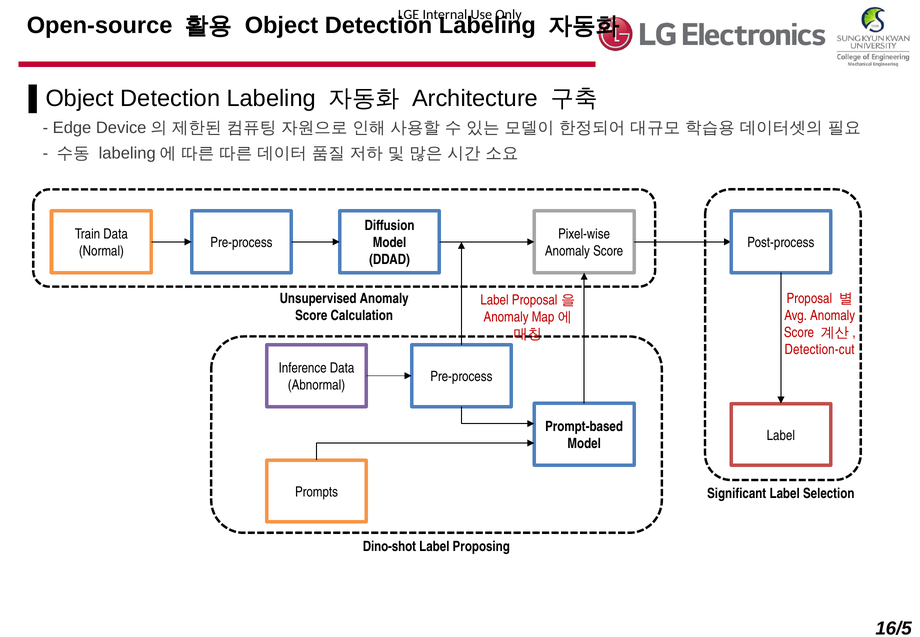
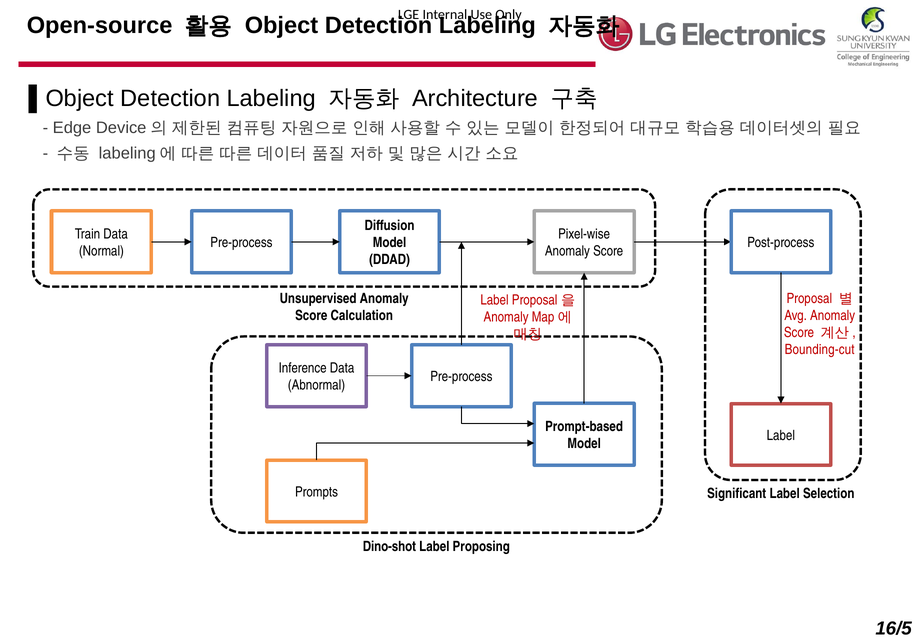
Detection-cut: Detection-cut -> Bounding-cut
